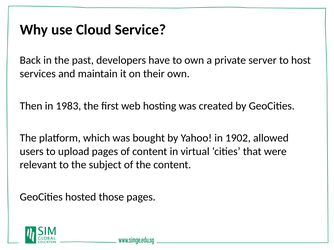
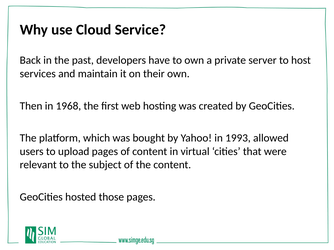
1983: 1983 -> 1968
1902: 1902 -> 1993
